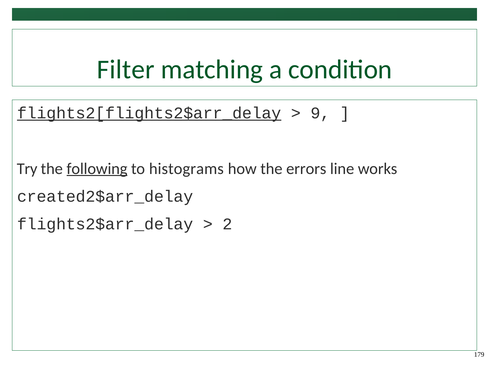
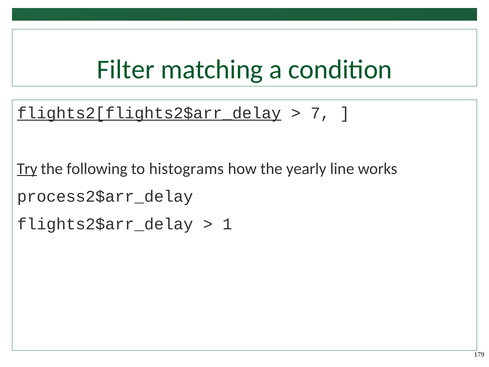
9: 9 -> 7
Try underline: none -> present
following underline: present -> none
errors: errors -> yearly
created2$arr_delay: created2$arr_delay -> process2$arr_delay
2: 2 -> 1
